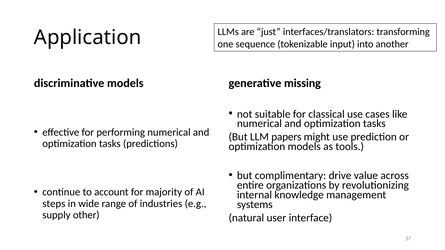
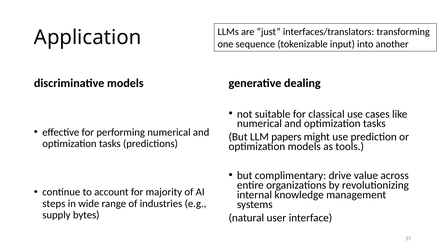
missing: missing -> dealing
other: other -> bytes
